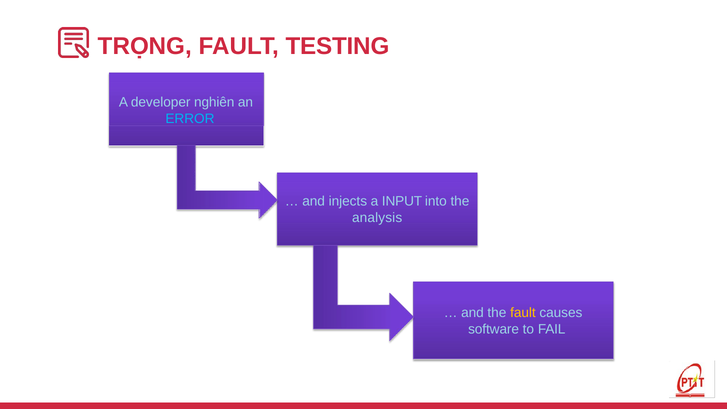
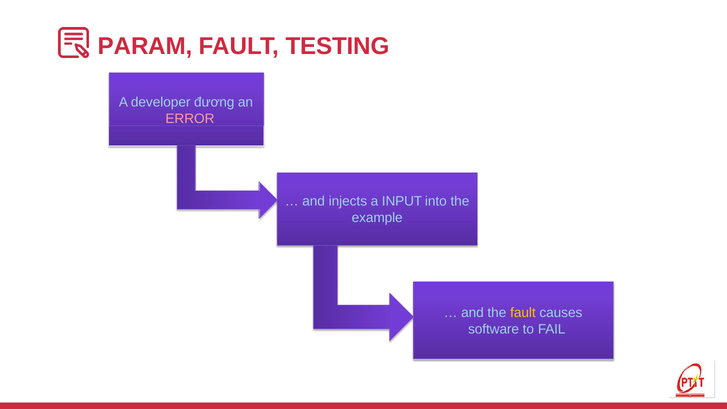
TRỌNG: TRỌNG -> PARAM
nghiên: nghiên -> đương
ERROR colour: light blue -> pink
analysis: analysis -> example
